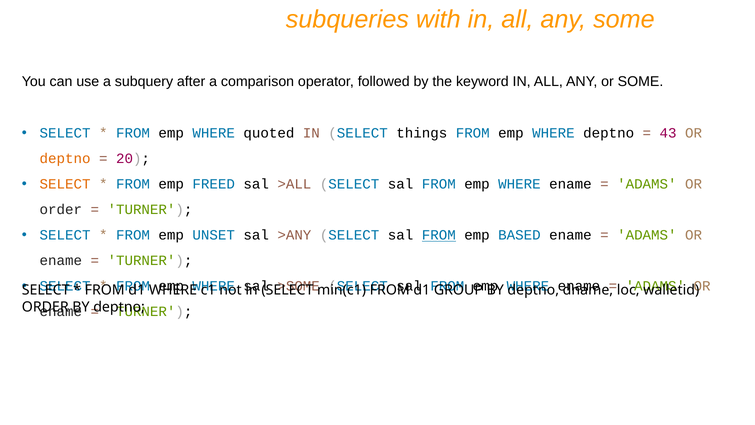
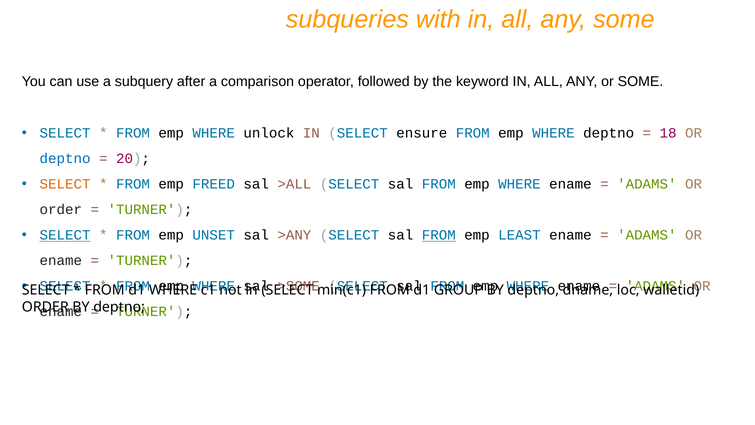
quoted: quoted -> unlock
things: things -> ensure
43: 43 -> 18
deptno at (65, 159) colour: orange -> blue
SELECT at (65, 235) underline: none -> present
BASED: BASED -> LEAST
